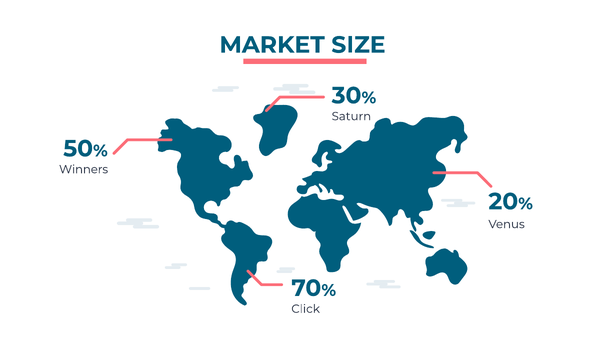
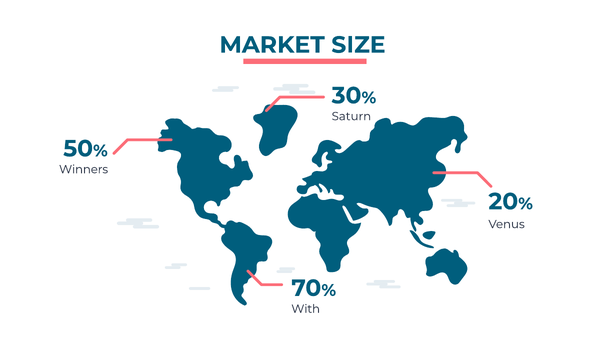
Click: Click -> With
